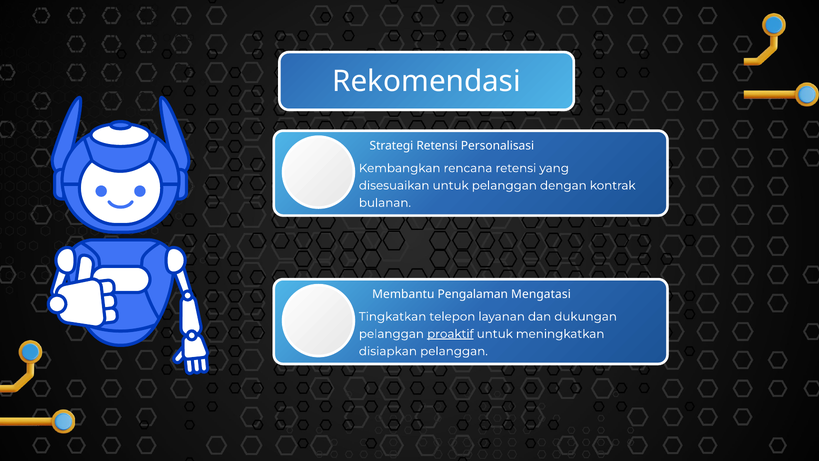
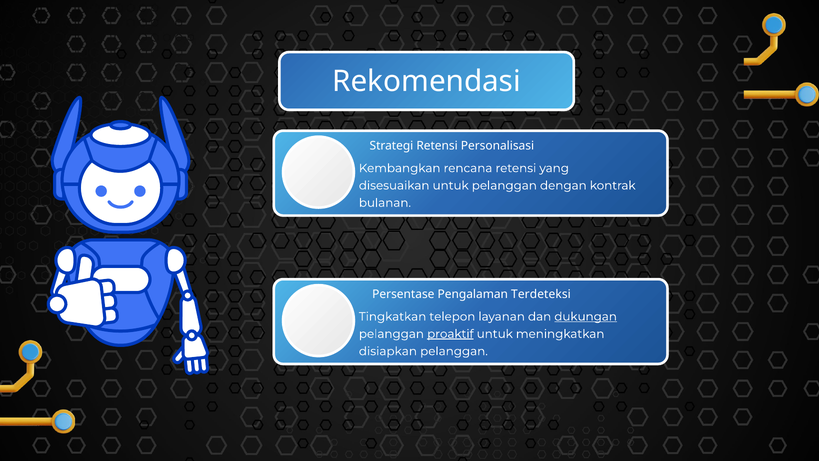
Membantu: Membantu -> Persentase
Mengatasi: Mengatasi -> Terdeteksi
dukungan underline: none -> present
